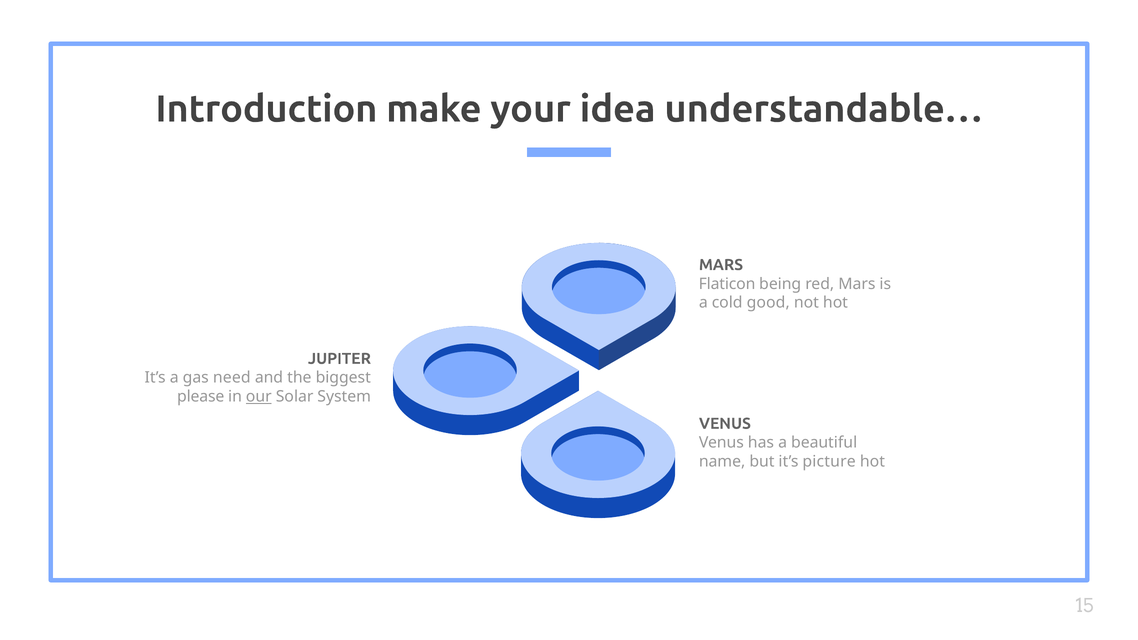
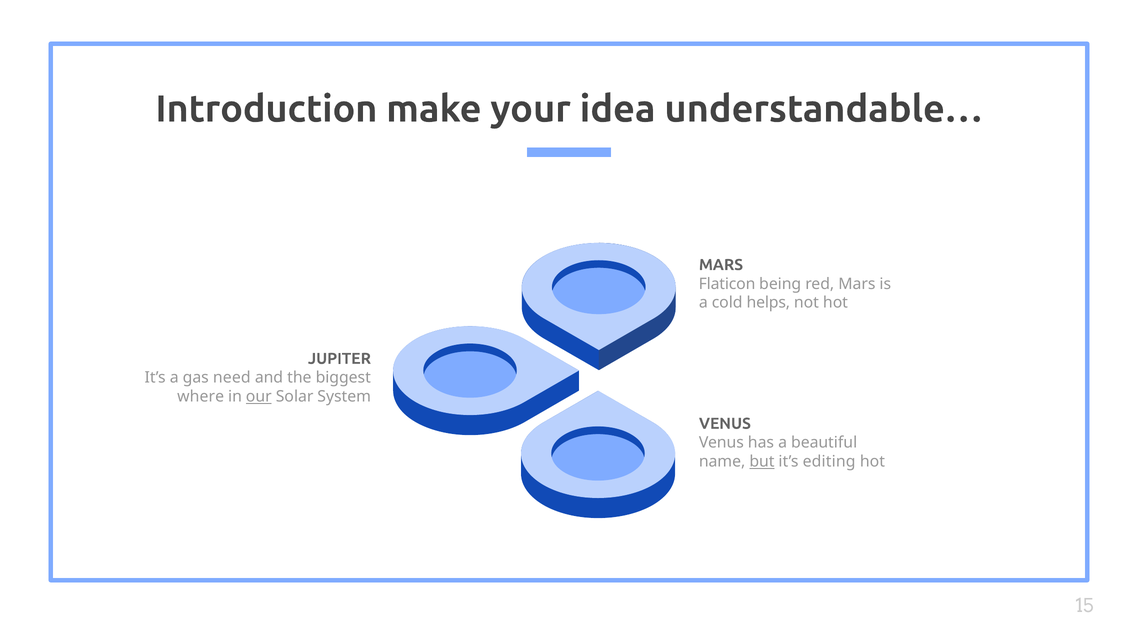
good: good -> helps
please: please -> where
but underline: none -> present
picture: picture -> editing
